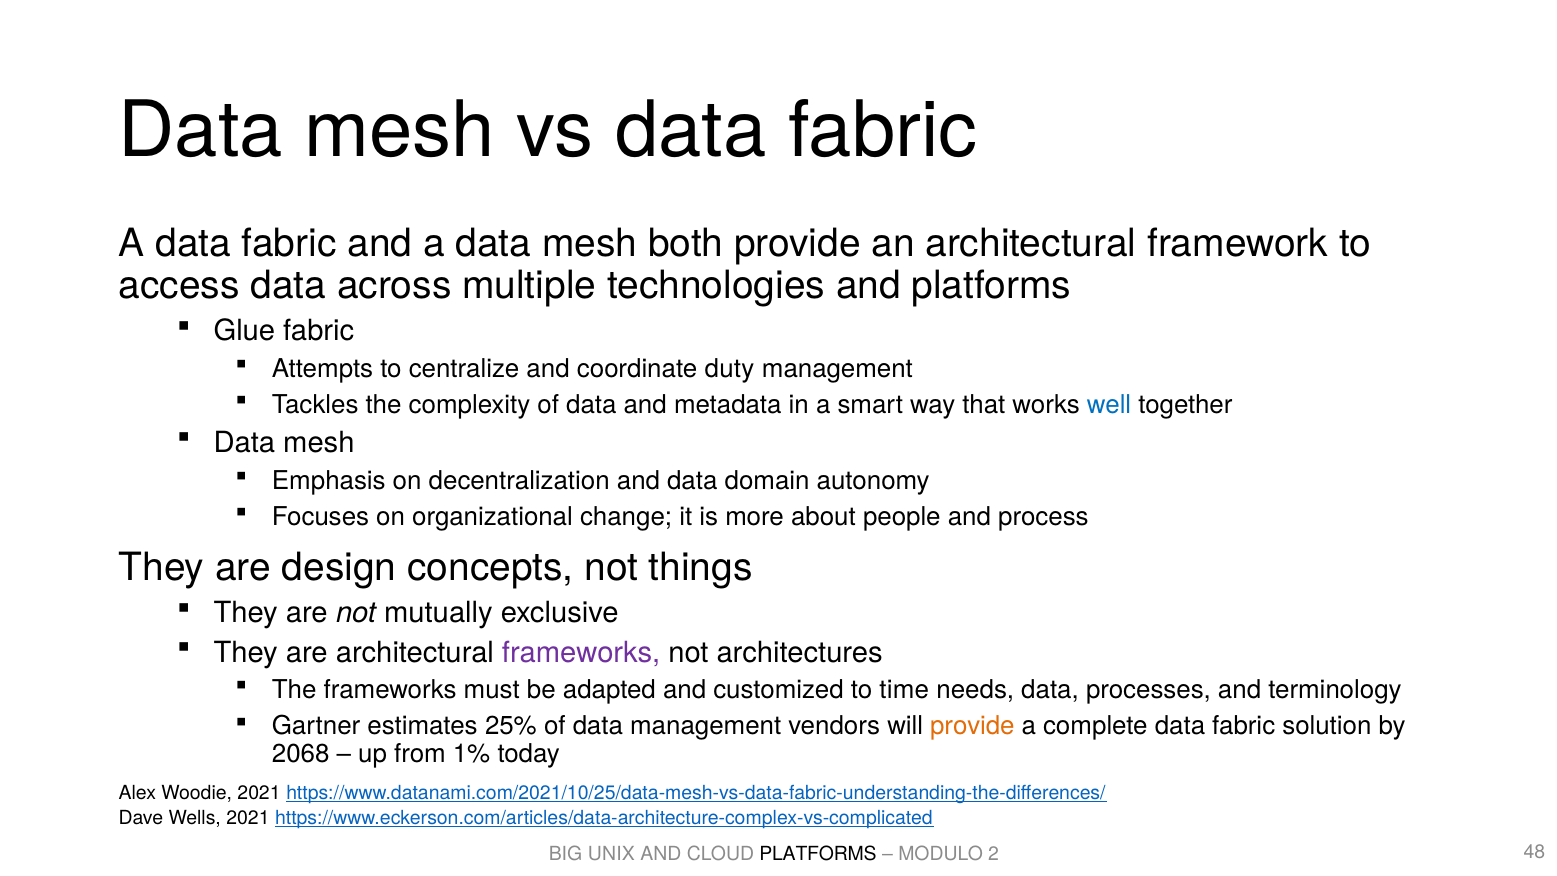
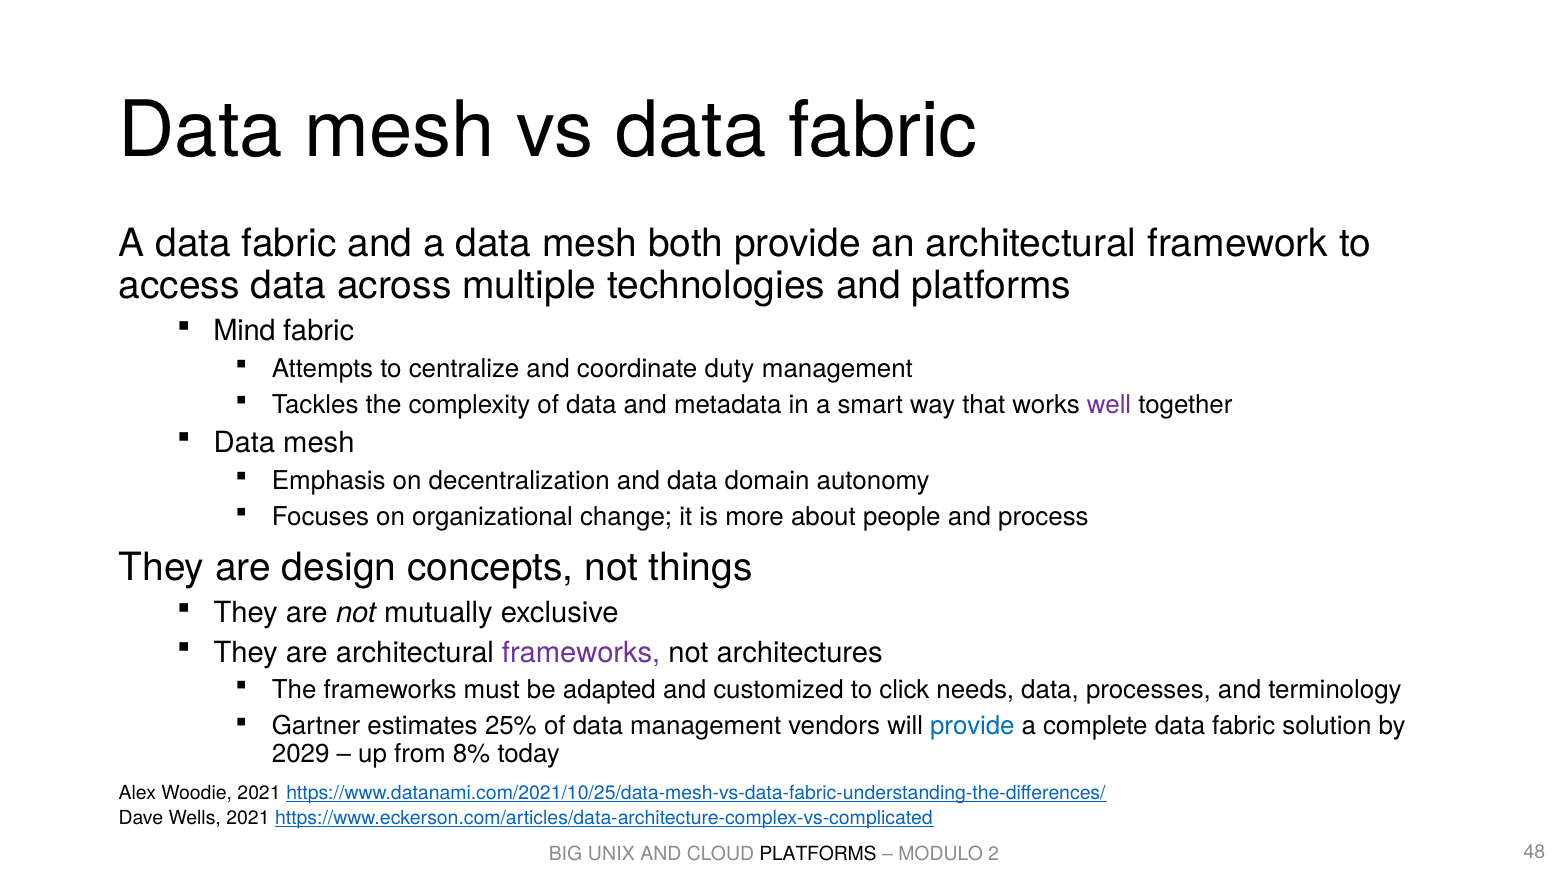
Glue: Glue -> Mind
well colour: blue -> purple
time: time -> click
provide at (972, 726) colour: orange -> blue
2068: 2068 -> 2029
1%: 1% -> 8%
